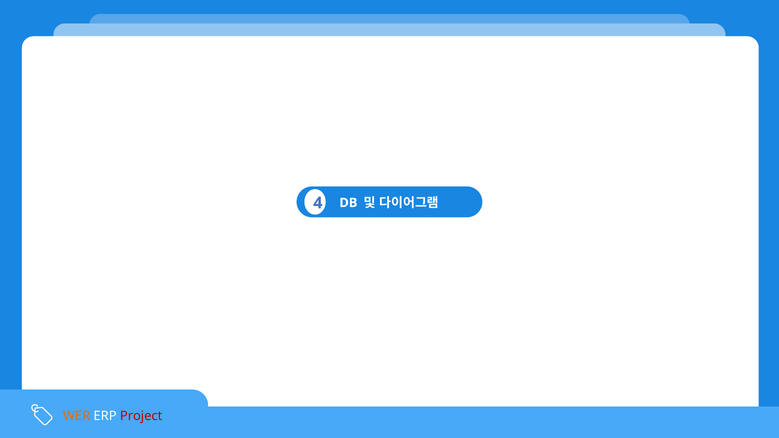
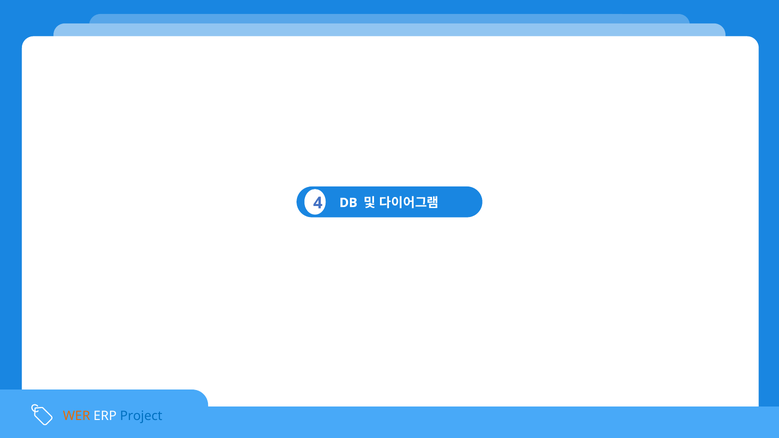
Project colour: red -> blue
